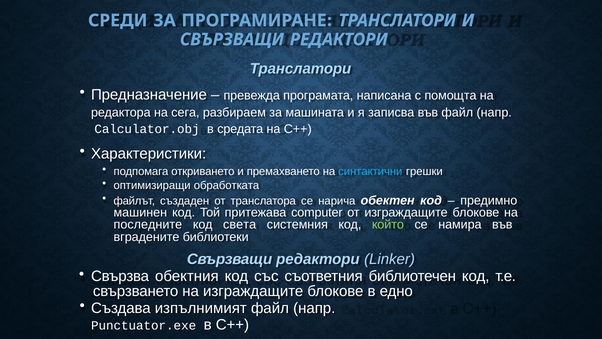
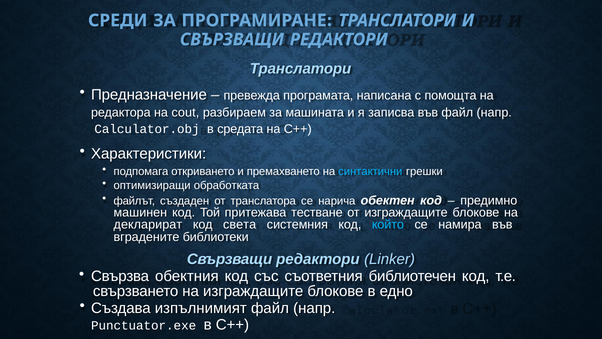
сега: сега -> cout
computer: computer -> тестване
последните: последните -> декларират
който colour: light green -> light blue
